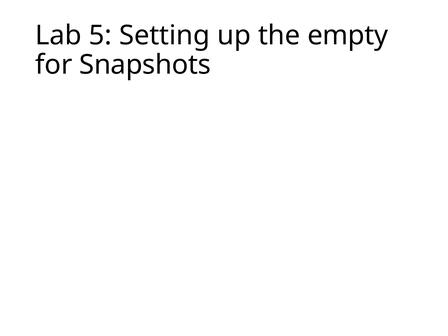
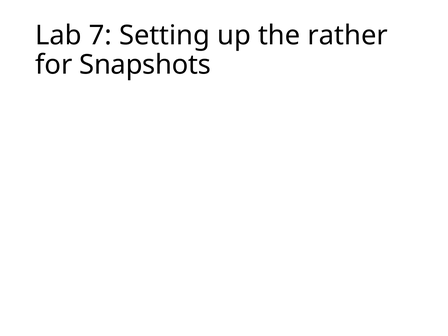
5: 5 -> 7
empty: empty -> rather
